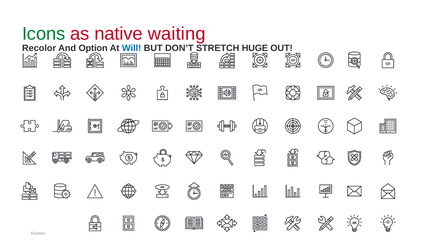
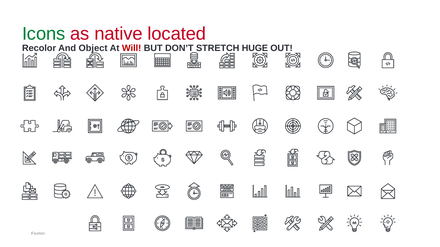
waiting: waiting -> located
Option: Option -> Object
Will colour: blue -> red
